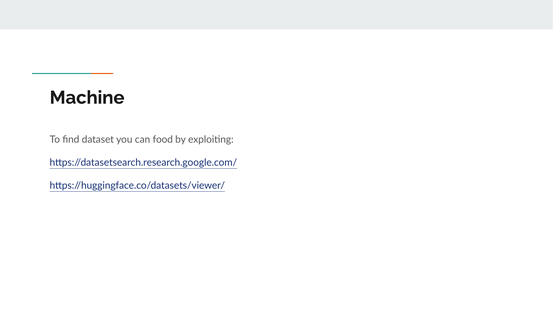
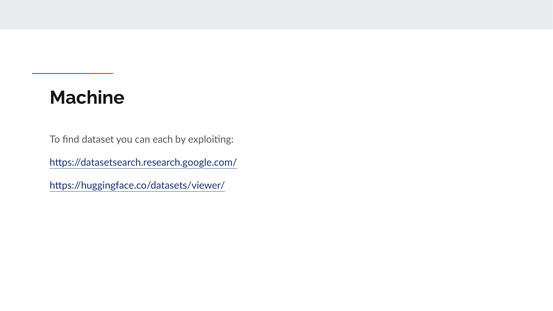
food: food -> each
